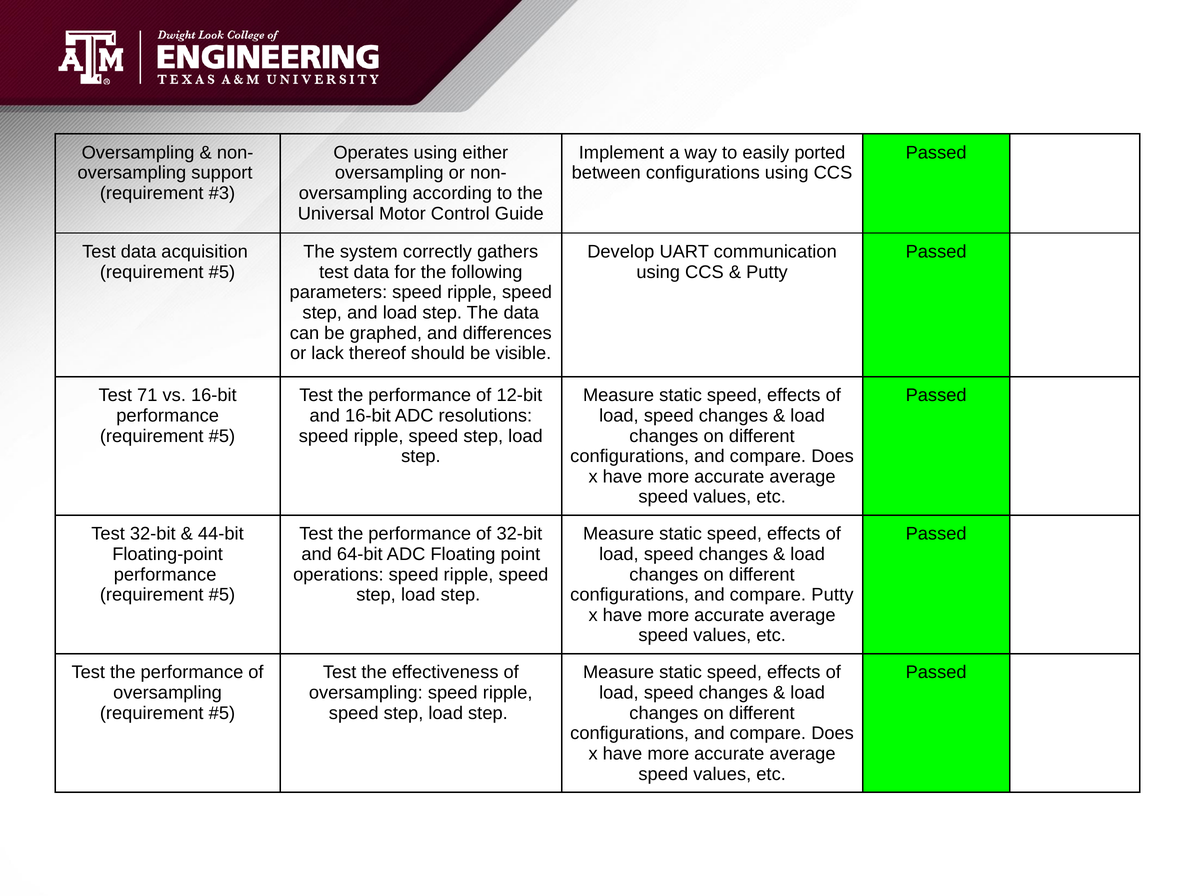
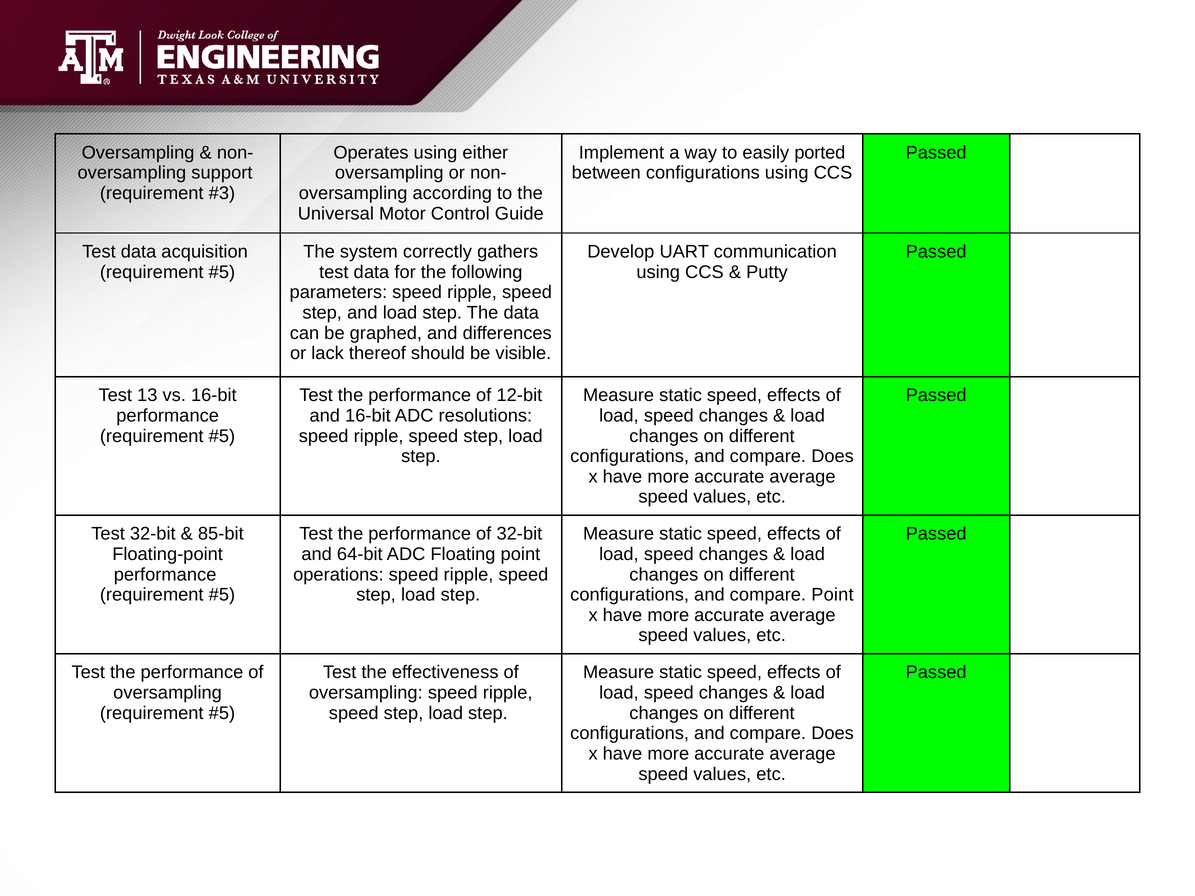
71: 71 -> 13
44-bit: 44-bit -> 85-bit
compare Putty: Putty -> Point
